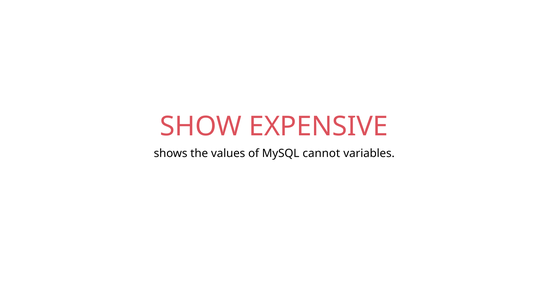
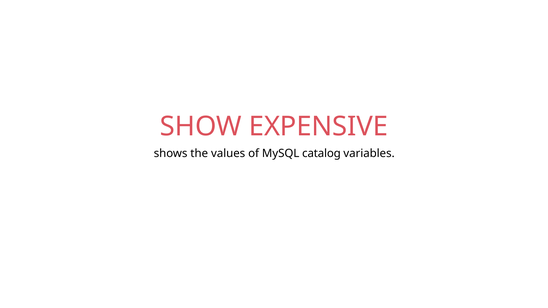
cannot: cannot -> catalog
